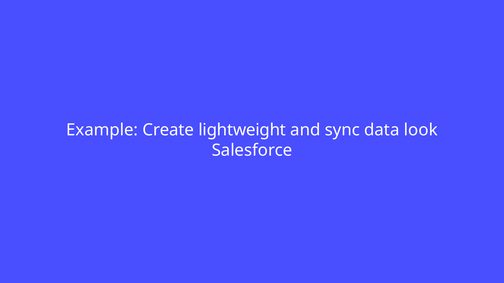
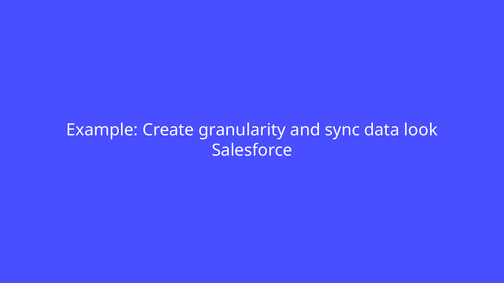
lightweight: lightweight -> granularity
